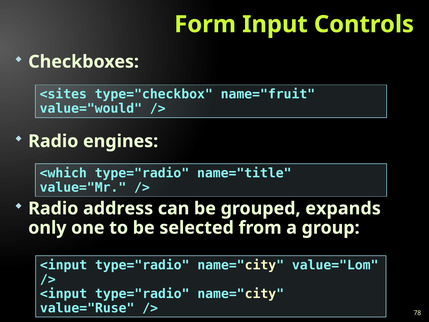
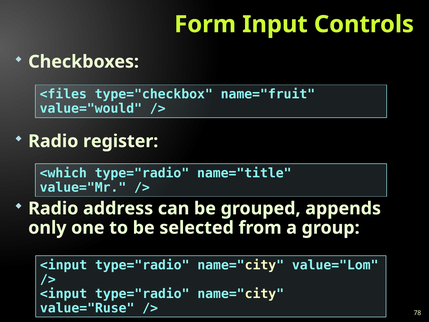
<sites: <sites -> <files
engines: engines -> register
expands: expands -> appends
